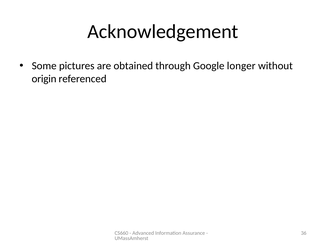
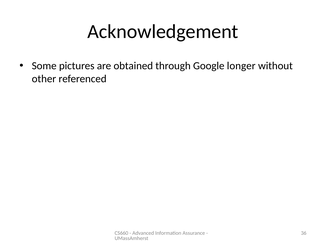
origin: origin -> other
